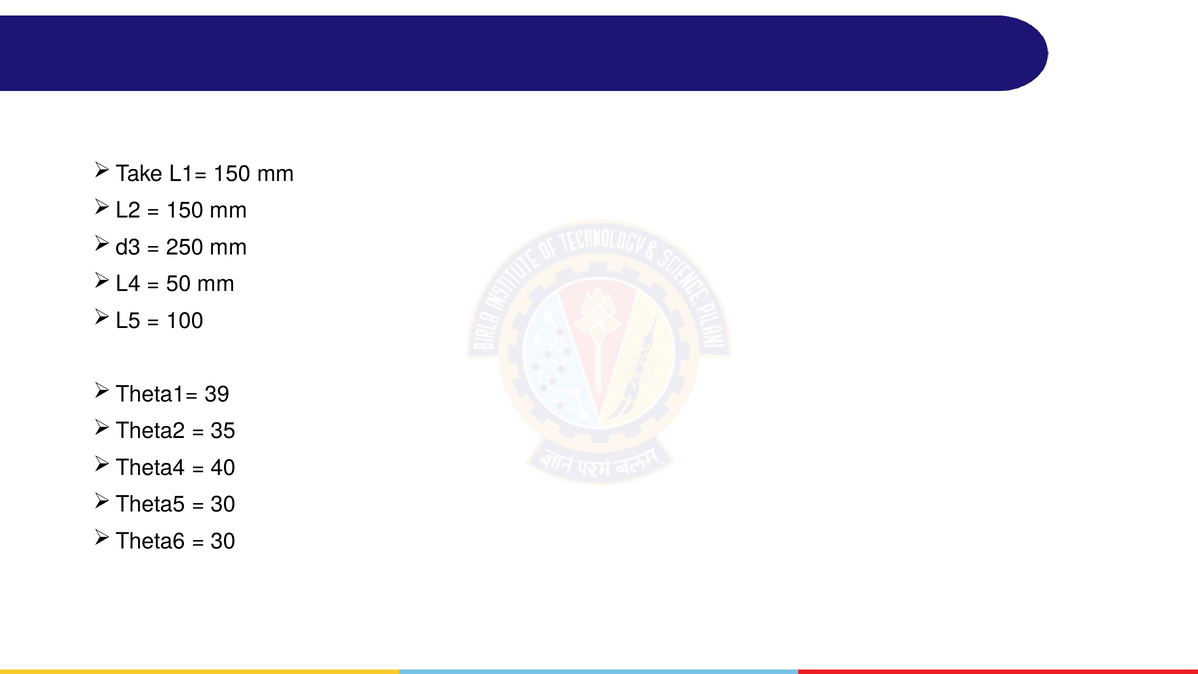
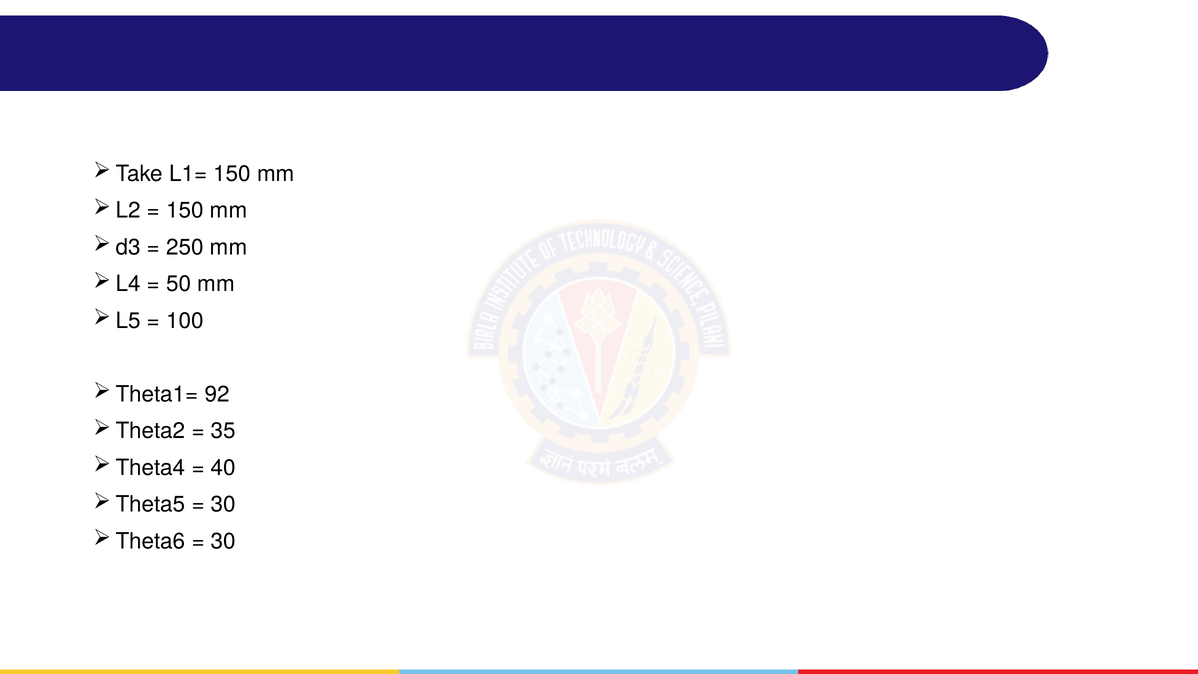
39: 39 -> 92
